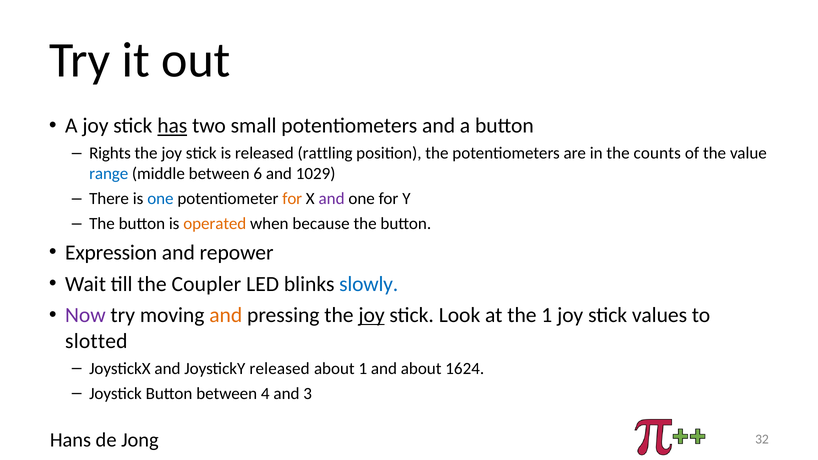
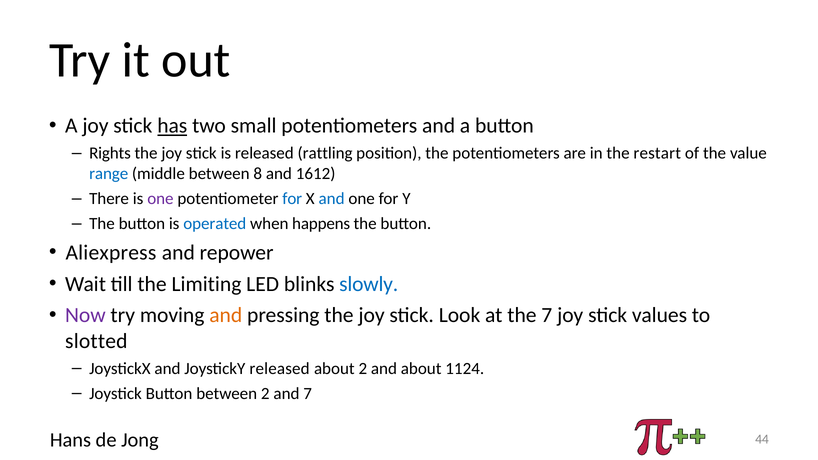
counts: counts -> restart
6: 6 -> 8
1029: 1029 -> 1612
one at (160, 199) colour: blue -> purple
for at (292, 199) colour: orange -> blue
and at (332, 199) colour: purple -> blue
operated colour: orange -> blue
because: because -> happens
Expression: Expression -> Aliexpress
Coupler: Coupler -> Limiting
joy at (372, 315) underline: present -> none
the 1: 1 -> 7
about 1: 1 -> 2
1624: 1624 -> 1124
between 4: 4 -> 2
and 3: 3 -> 7
32: 32 -> 44
